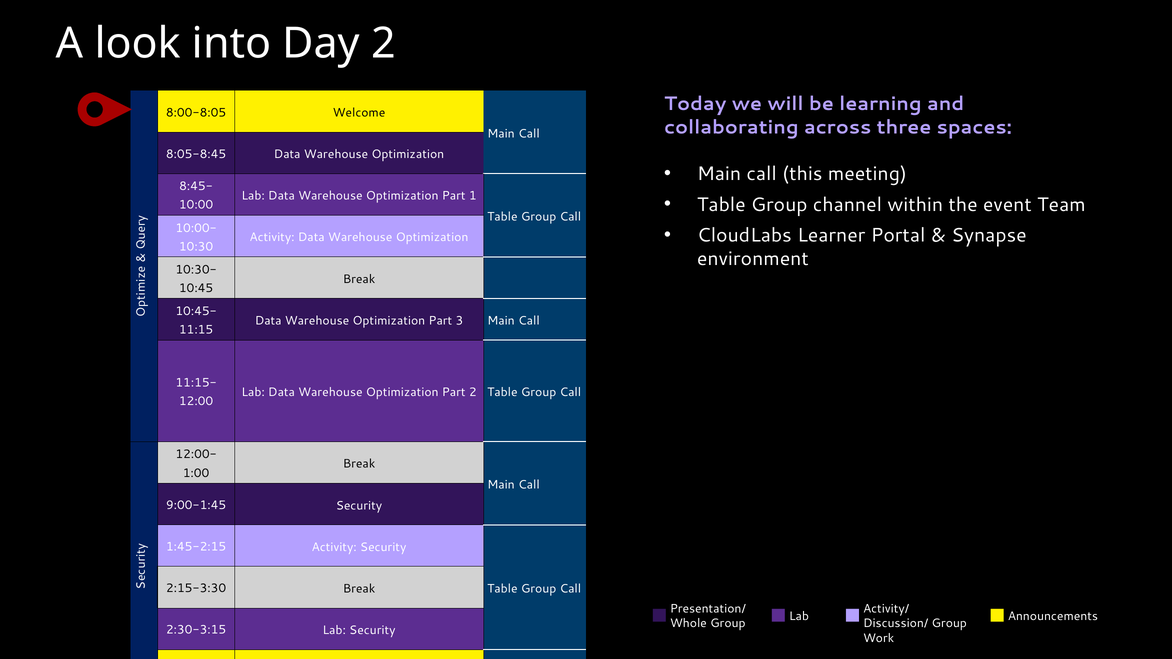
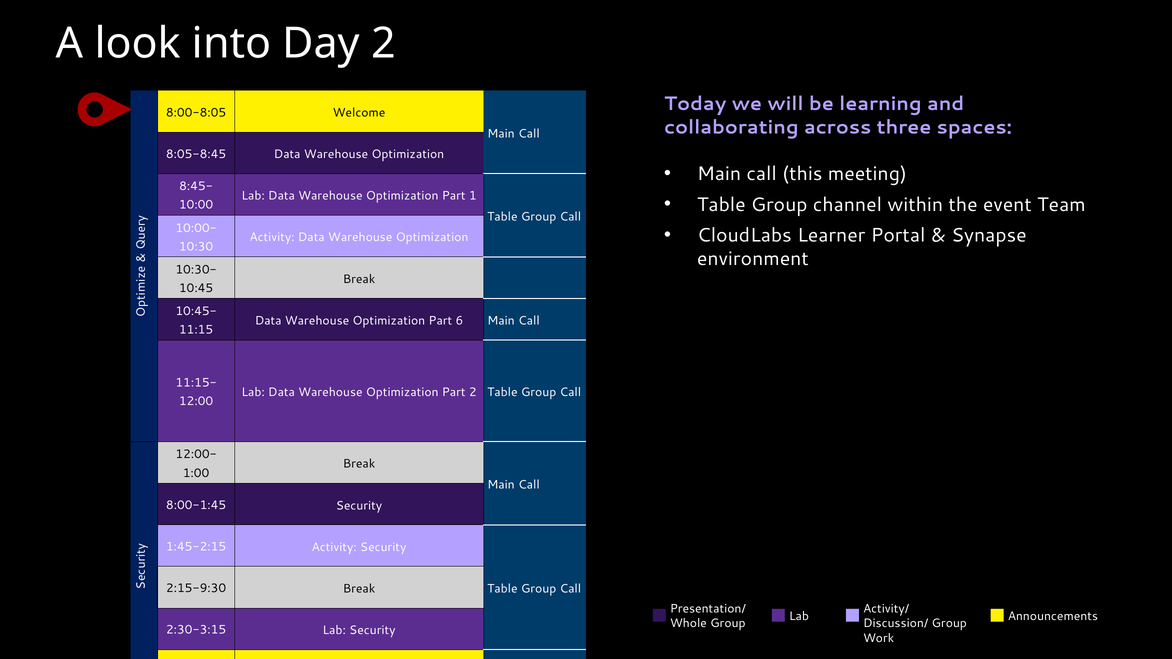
3: 3 -> 6
9:00-1:45: 9:00-1:45 -> 8:00-1:45
2:15-3:30: 2:15-3:30 -> 2:15-9:30
